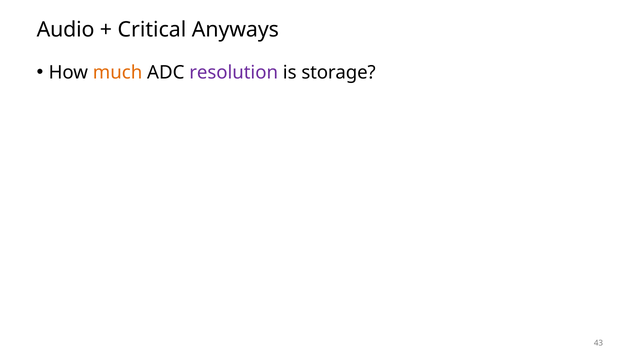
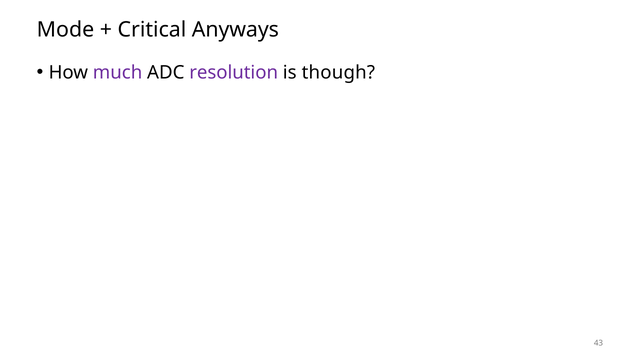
Audio: Audio -> Mode
much colour: orange -> purple
storage: storage -> though
